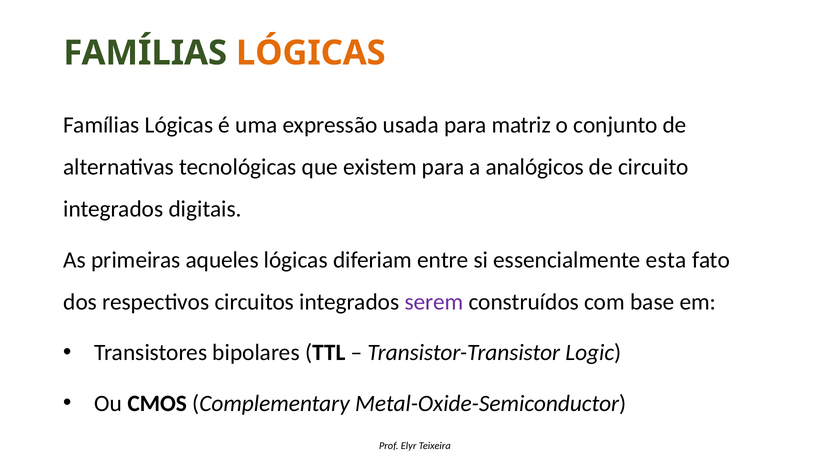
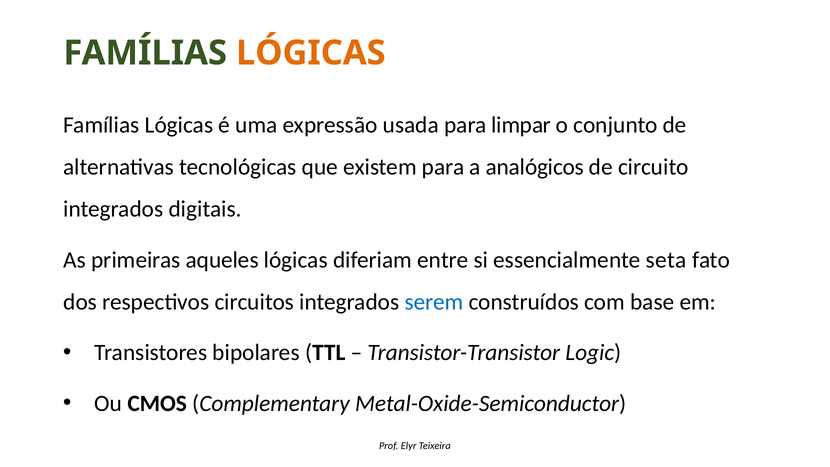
matriz: matriz -> limpar
esta: esta -> seta
serem colour: purple -> blue
